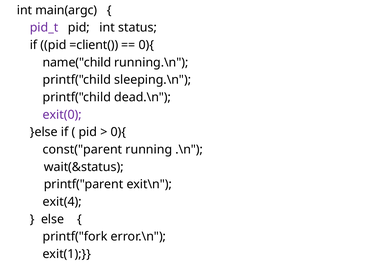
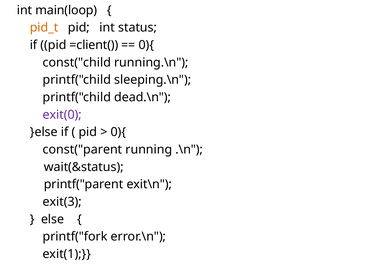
main(argc: main(argc -> main(loop
pid_t colour: purple -> orange
name("child: name("child -> const("child
exit(4: exit(4 -> exit(3
